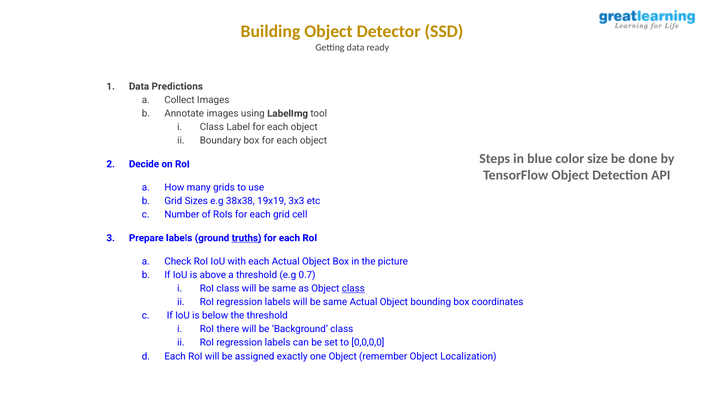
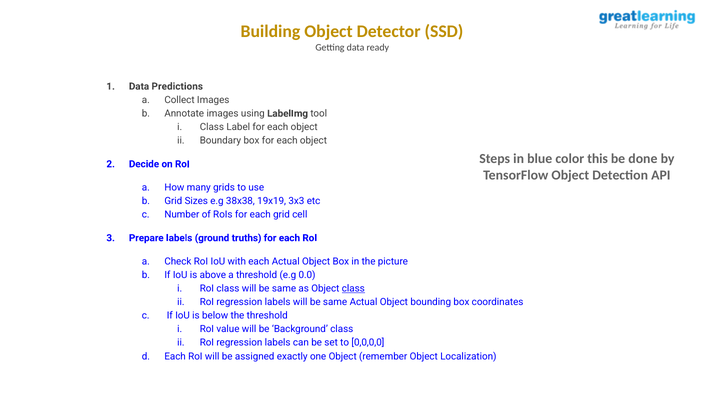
size: size -> this
truths underline: present -> none
0.7: 0.7 -> 0.0
there: there -> value
